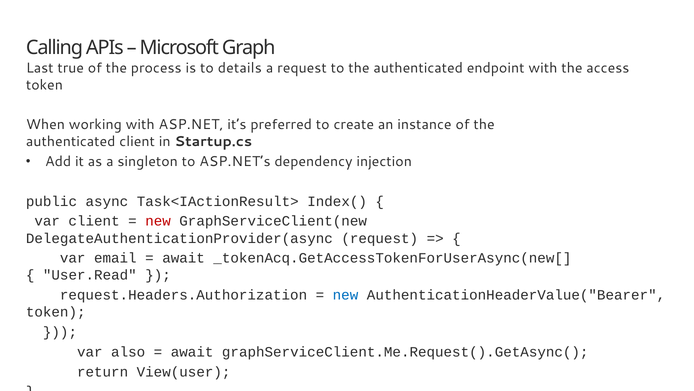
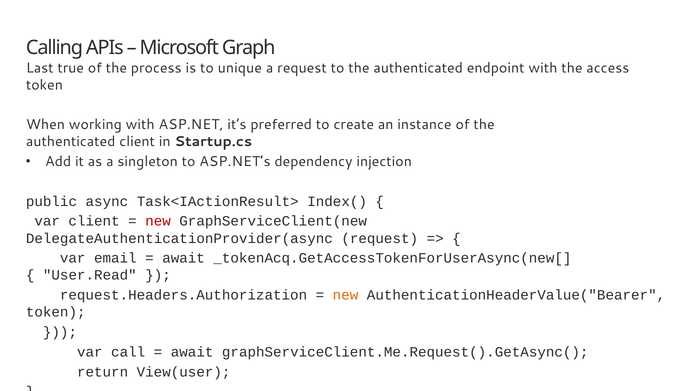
details: details -> unique
new at (346, 295) colour: blue -> orange
also: also -> call
